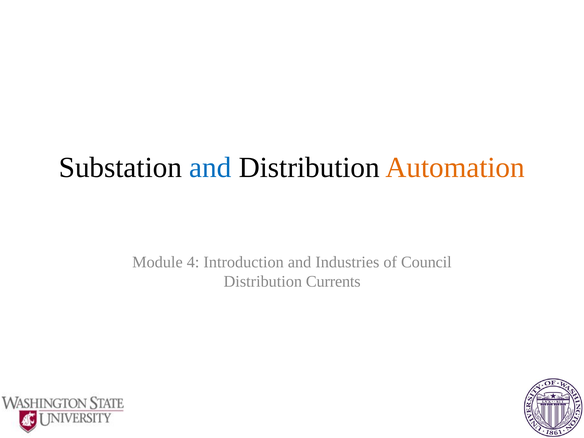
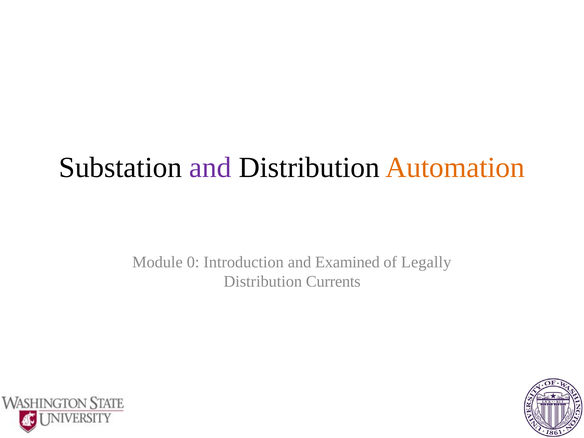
and at (210, 168) colour: blue -> purple
4: 4 -> 0
Industries: Industries -> Examined
Council: Council -> Legally
